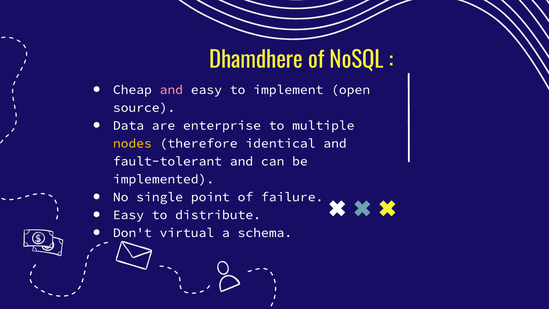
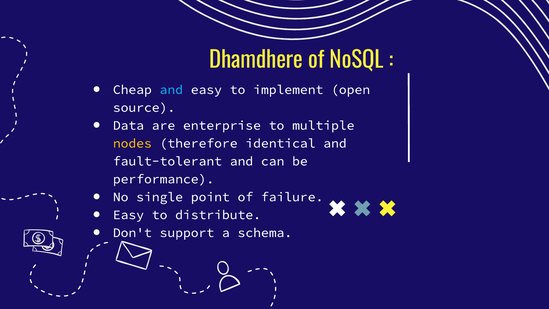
and at (171, 90) colour: pink -> light blue
implemented: implemented -> performance
virtual: virtual -> support
